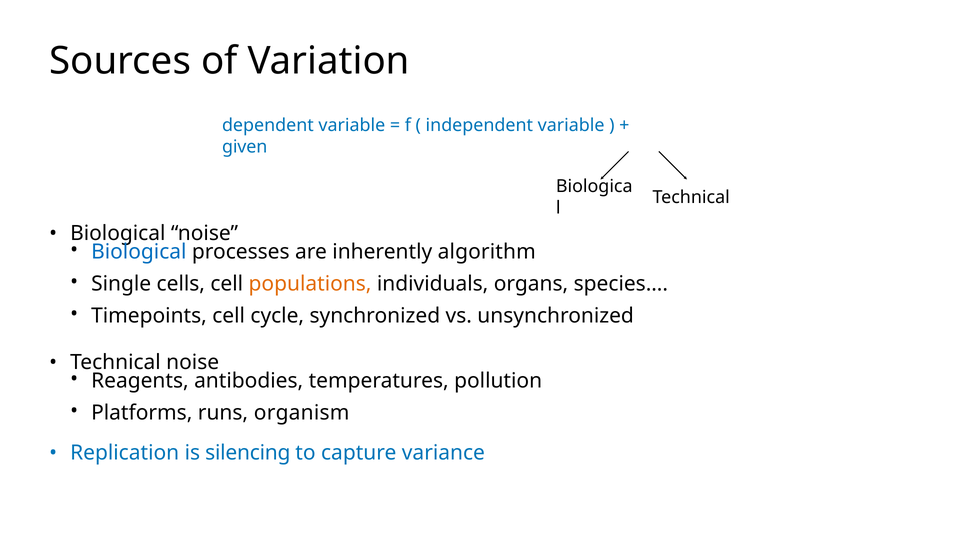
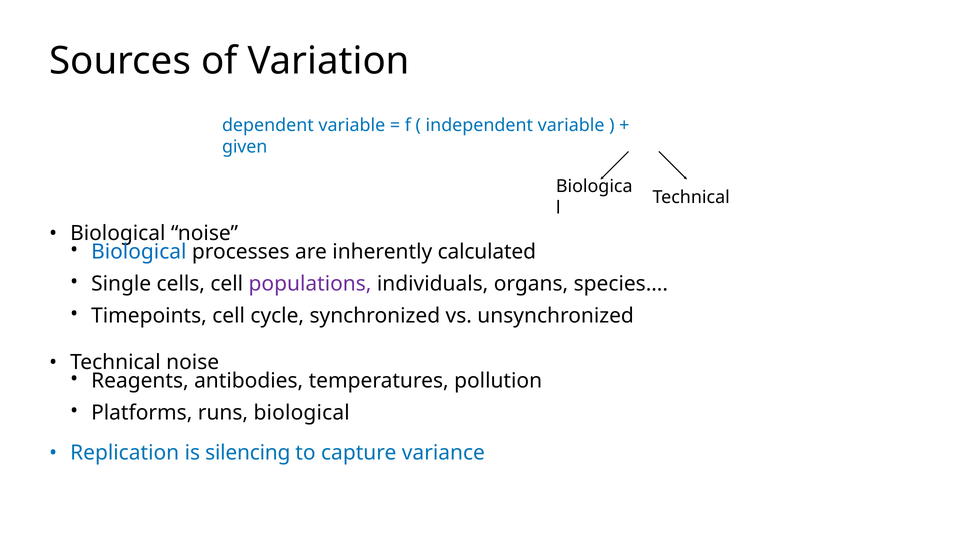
algorithm: algorithm -> calculated
populations colour: orange -> purple
runs organism: organism -> biological
